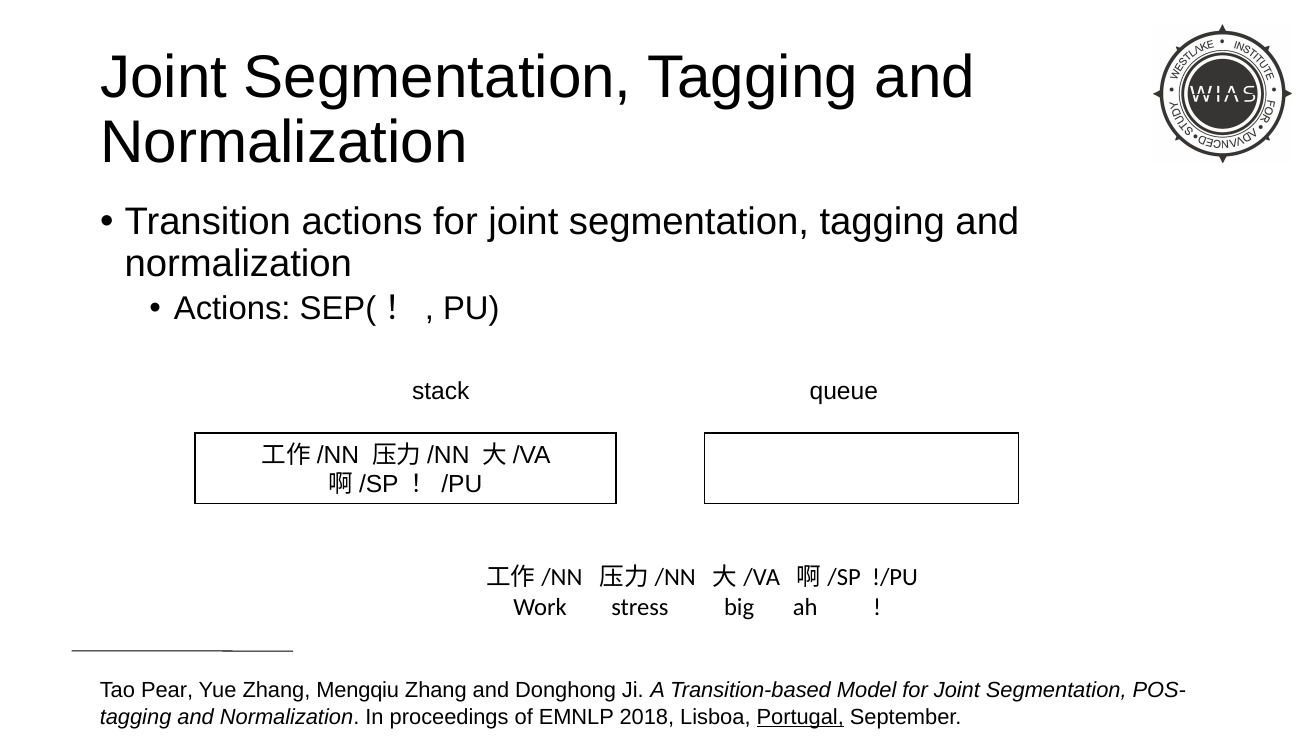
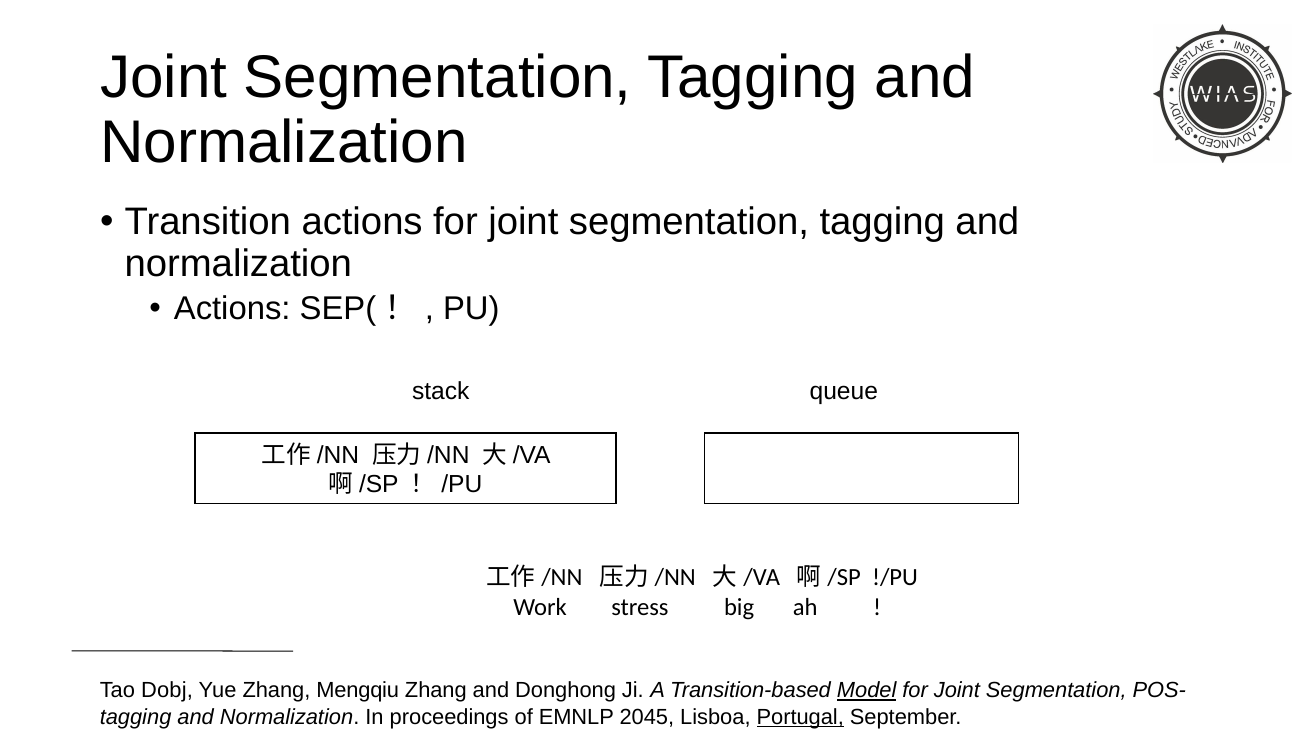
Pear: Pear -> Dobj
Model underline: none -> present
2018: 2018 -> 2045
